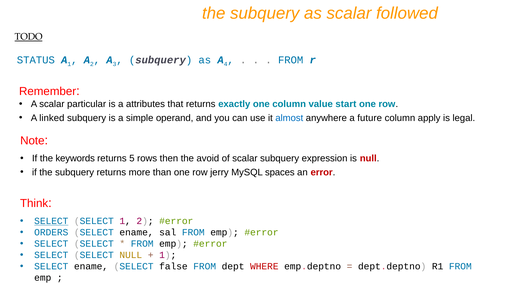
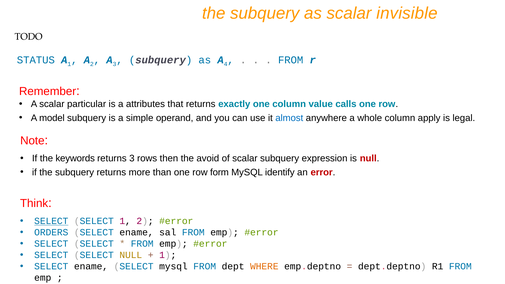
followed: followed -> invisible
TODO underline: present -> none
start: start -> calls
linked: linked -> model
future: future -> whole
returns 5: 5 -> 3
jerry: jerry -> form
spaces: spaces -> identify
SELECT false: false -> mysql
WHERE colour: red -> orange
